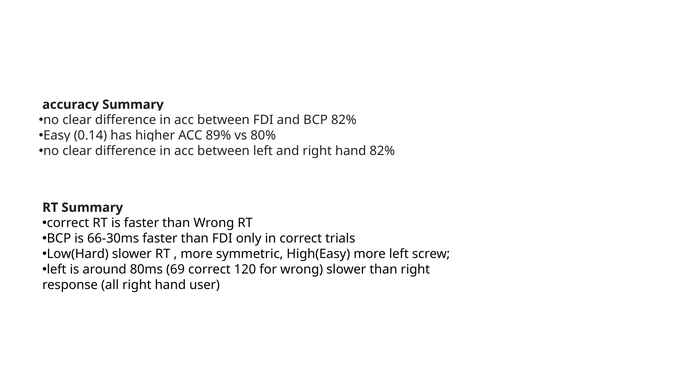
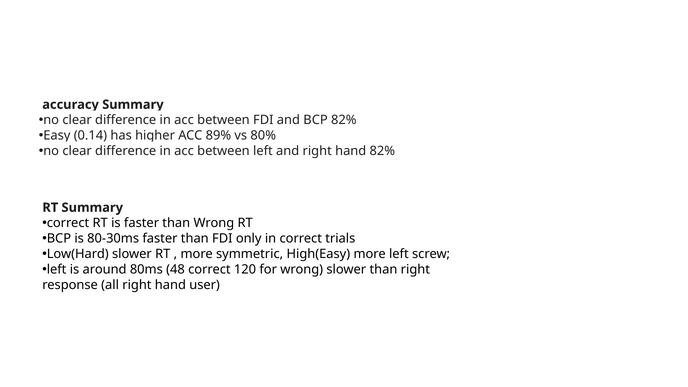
66-30ms: 66-30ms -> 80-30ms
69: 69 -> 48
